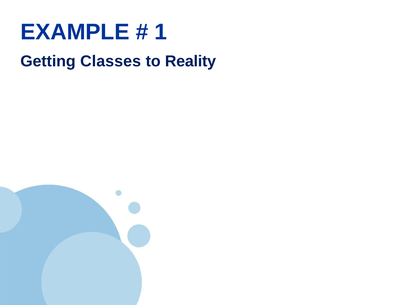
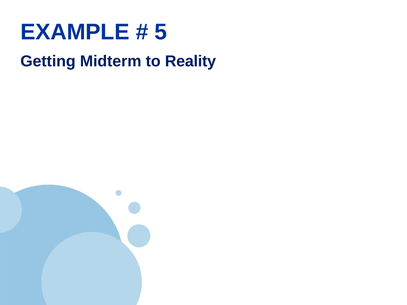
1: 1 -> 5
Classes: Classes -> Midterm
